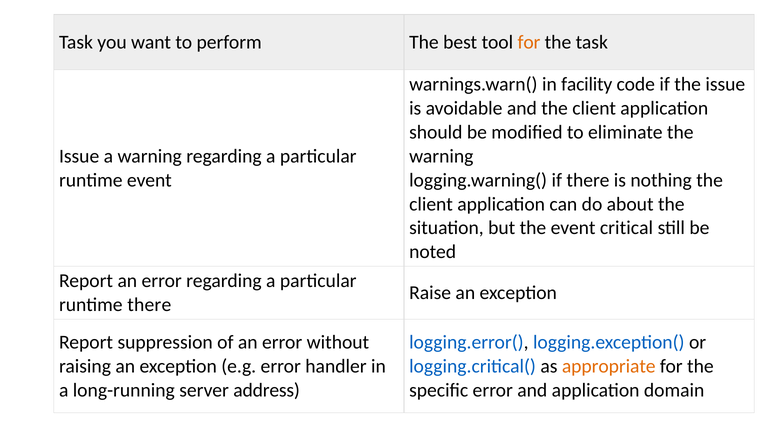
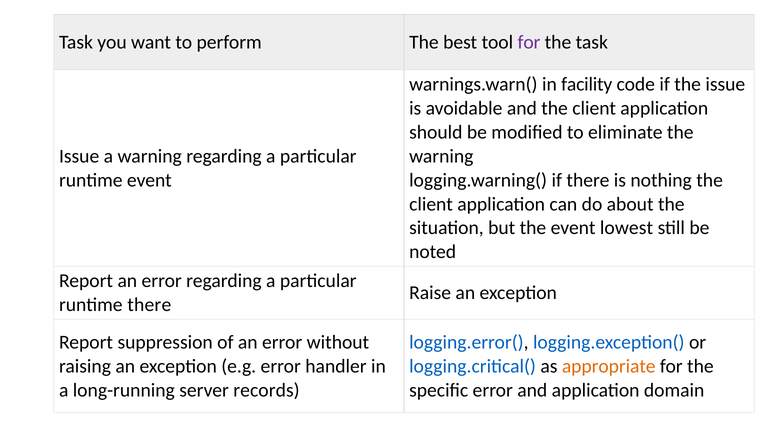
for at (529, 42) colour: orange -> purple
critical: critical -> lowest
address: address -> records
